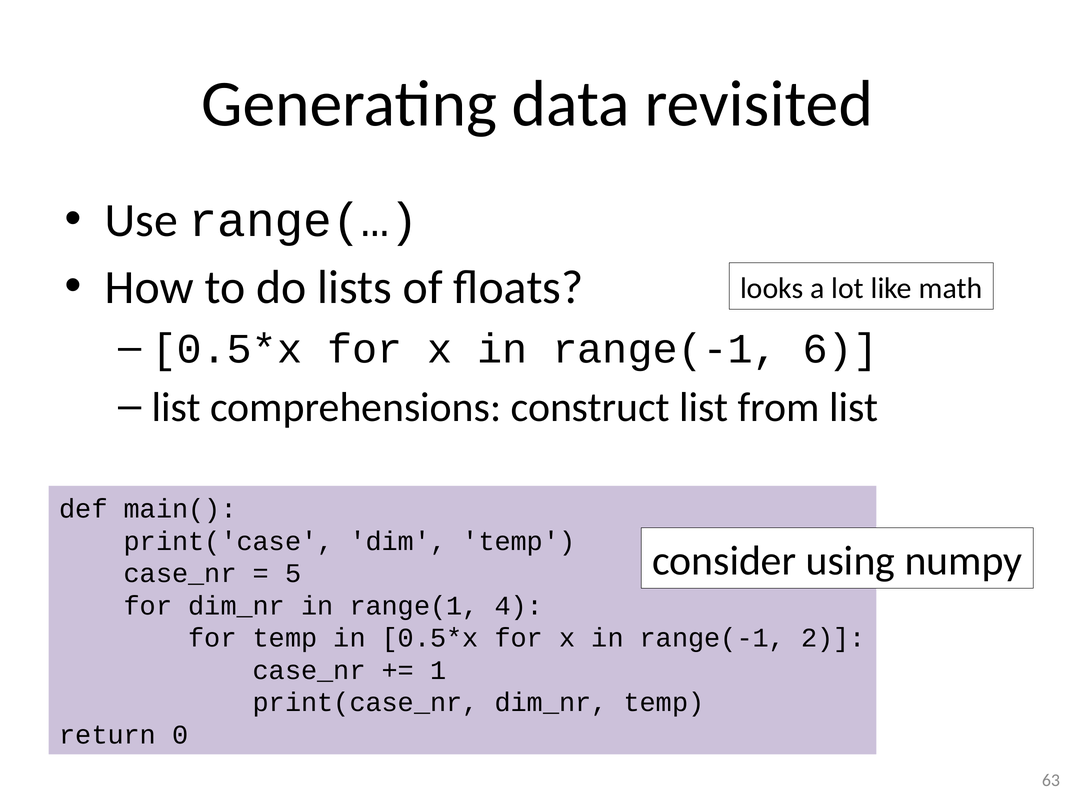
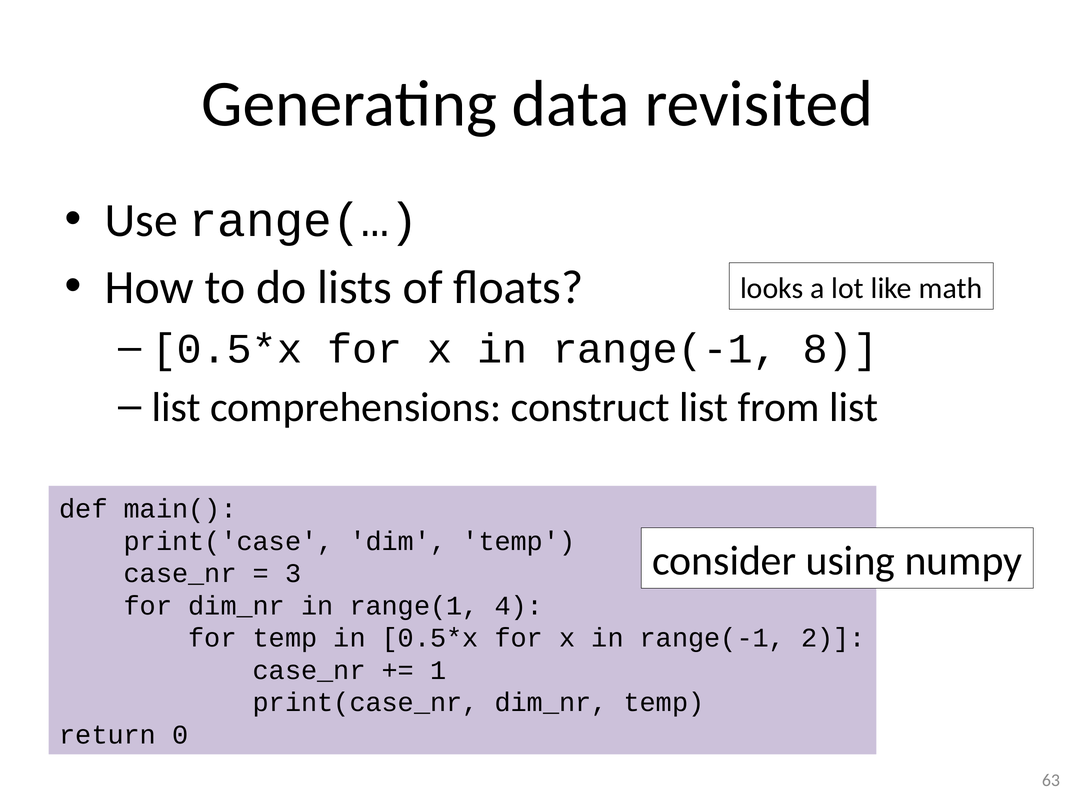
6: 6 -> 8
5: 5 -> 3
